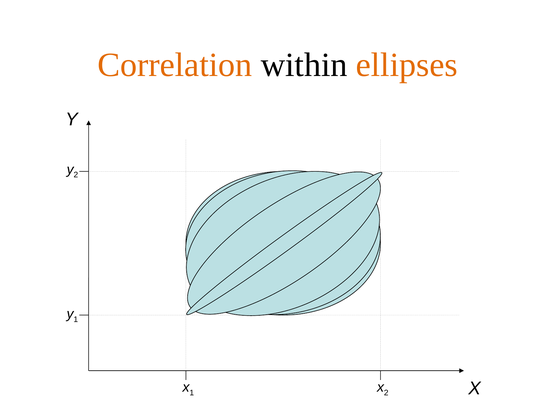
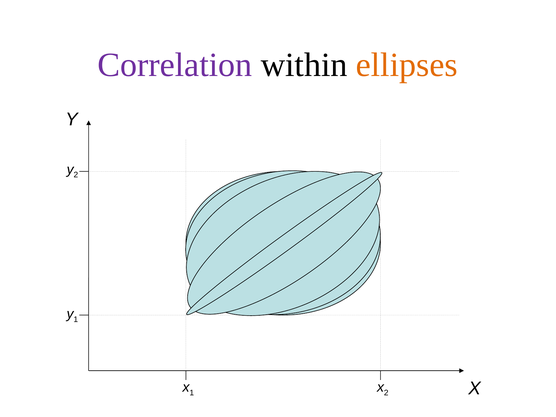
Correlation colour: orange -> purple
